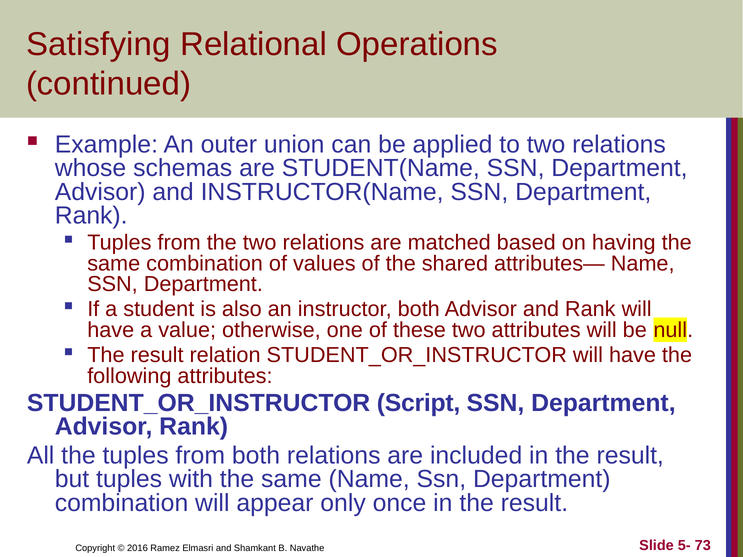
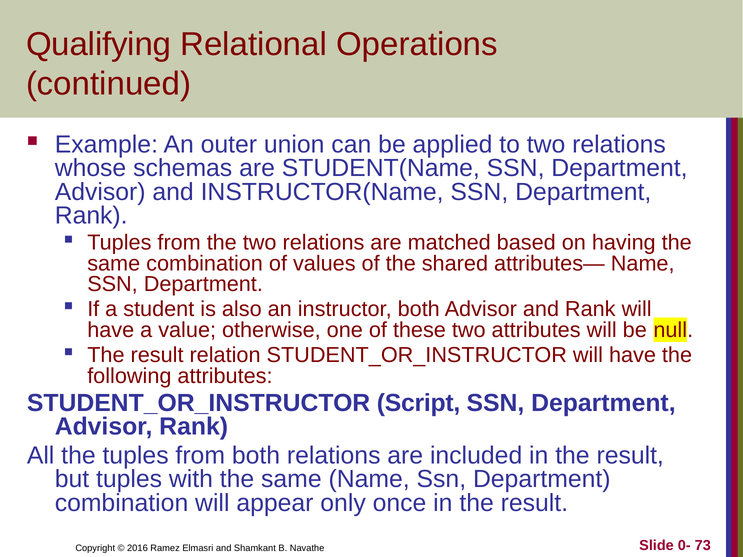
Satisfying: Satisfying -> Qualifying
5-: 5- -> 0-
